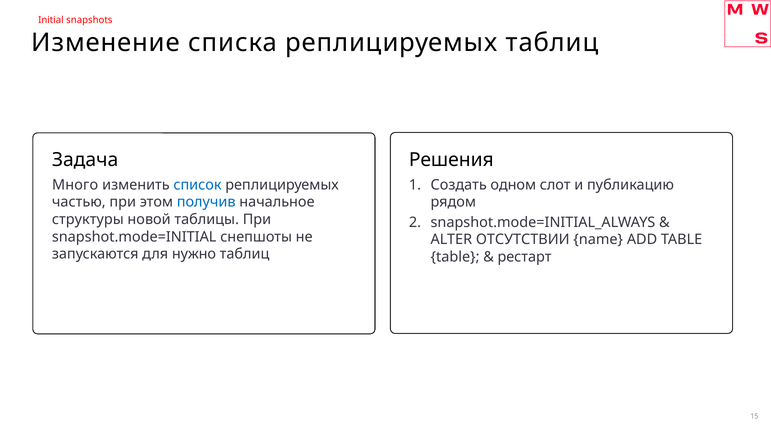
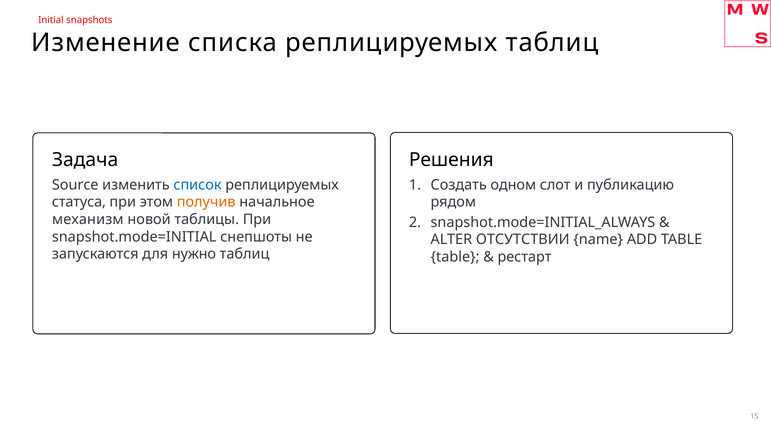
Много: Много -> Source
частью: частью -> статуса
получив colour: blue -> orange
структуры: структуры -> механизм
